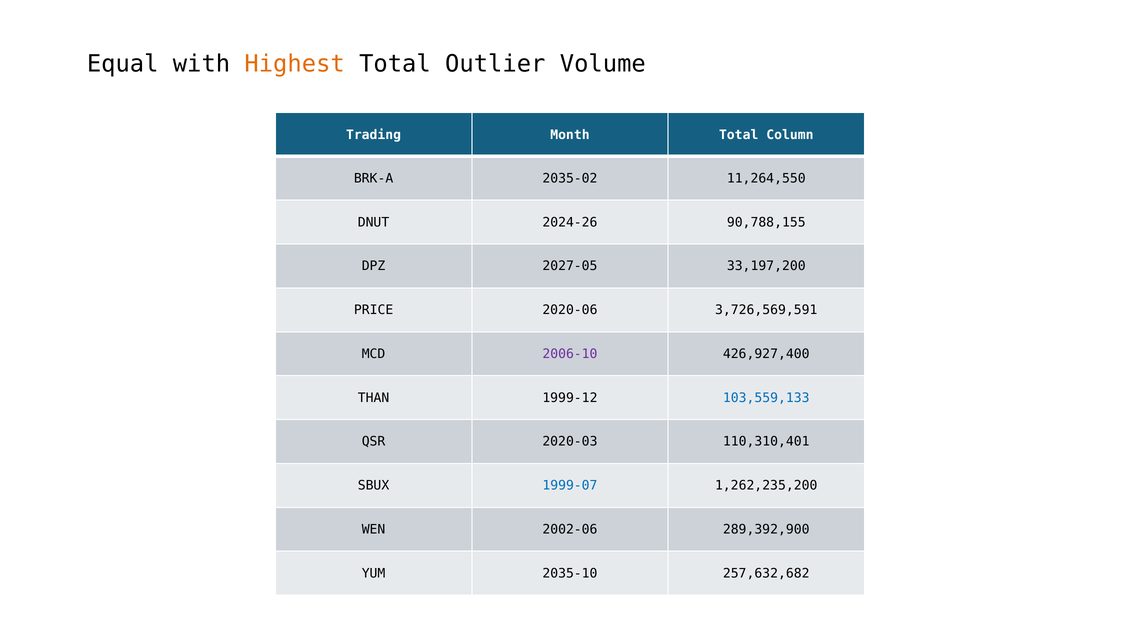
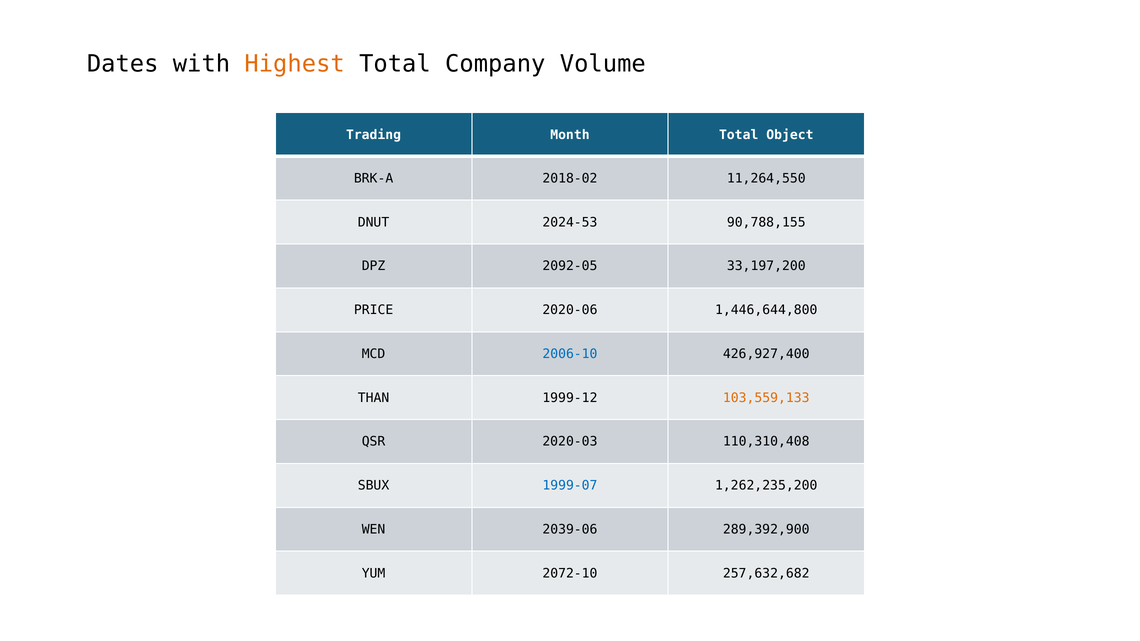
Equal: Equal -> Dates
Outlier: Outlier -> Company
Column: Column -> Object
2035-02: 2035-02 -> 2018-02
2024-26: 2024-26 -> 2024-53
2027-05: 2027-05 -> 2092-05
3,726,569,591: 3,726,569,591 -> 1,446,644,800
2006-10 colour: purple -> blue
103,559,133 colour: blue -> orange
110,310,401: 110,310,401 -> 110,310,408
2002-06: 2002-06 -> 2039-06
2035-10: 2035-10 -> 2072-10
